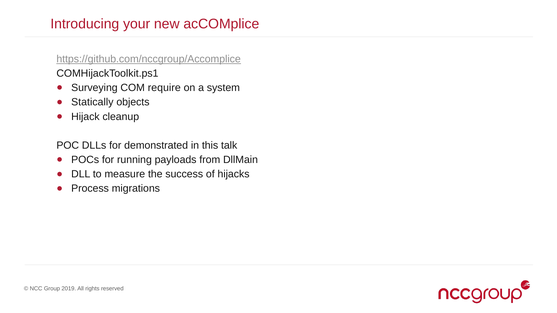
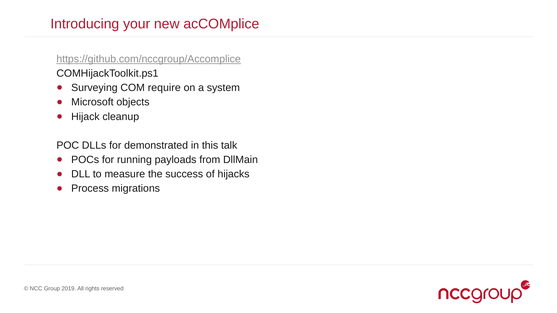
Statically: Statically -> Microsoft
